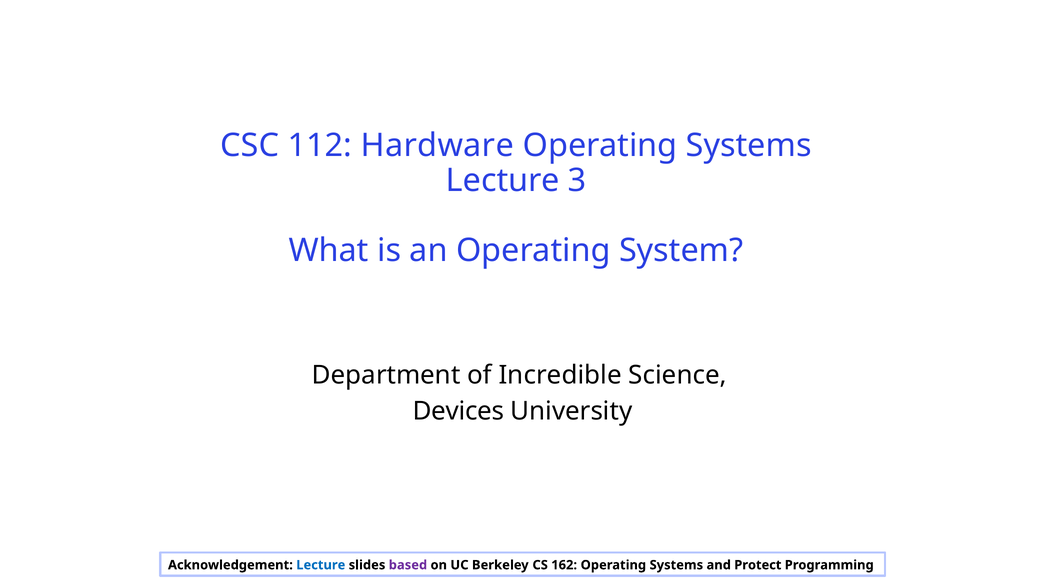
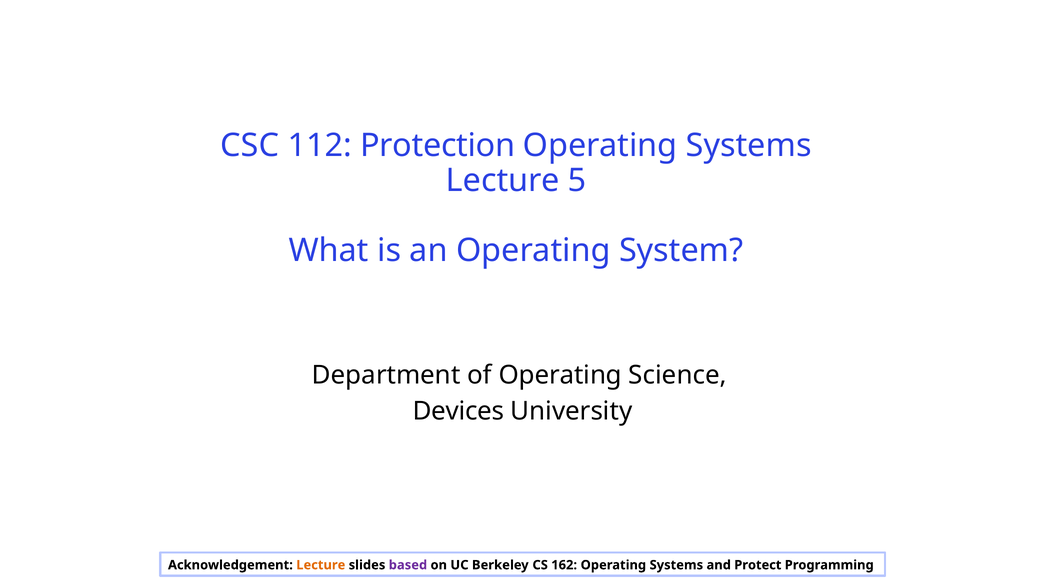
Hardware: Hardware -> Protection
3: 3 -> 5
of Incredible: Incredible -> Operating
Lecture at (321, 564) colour: blue -> orange
